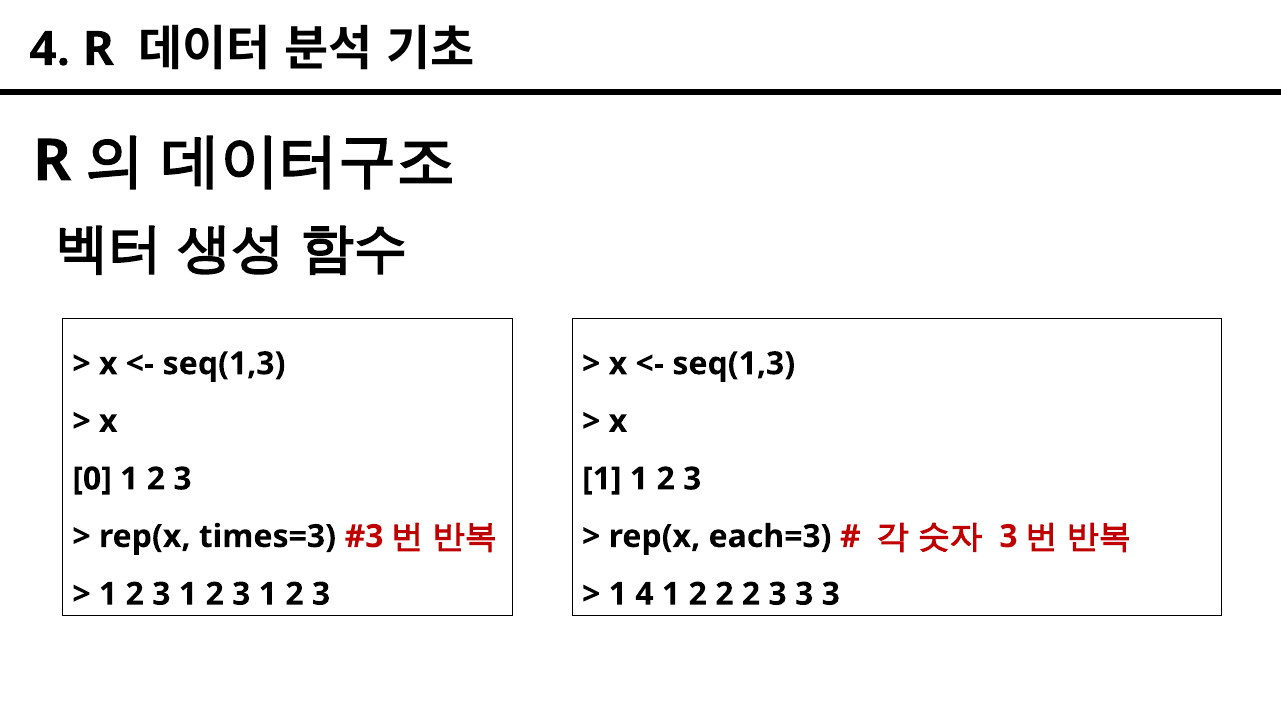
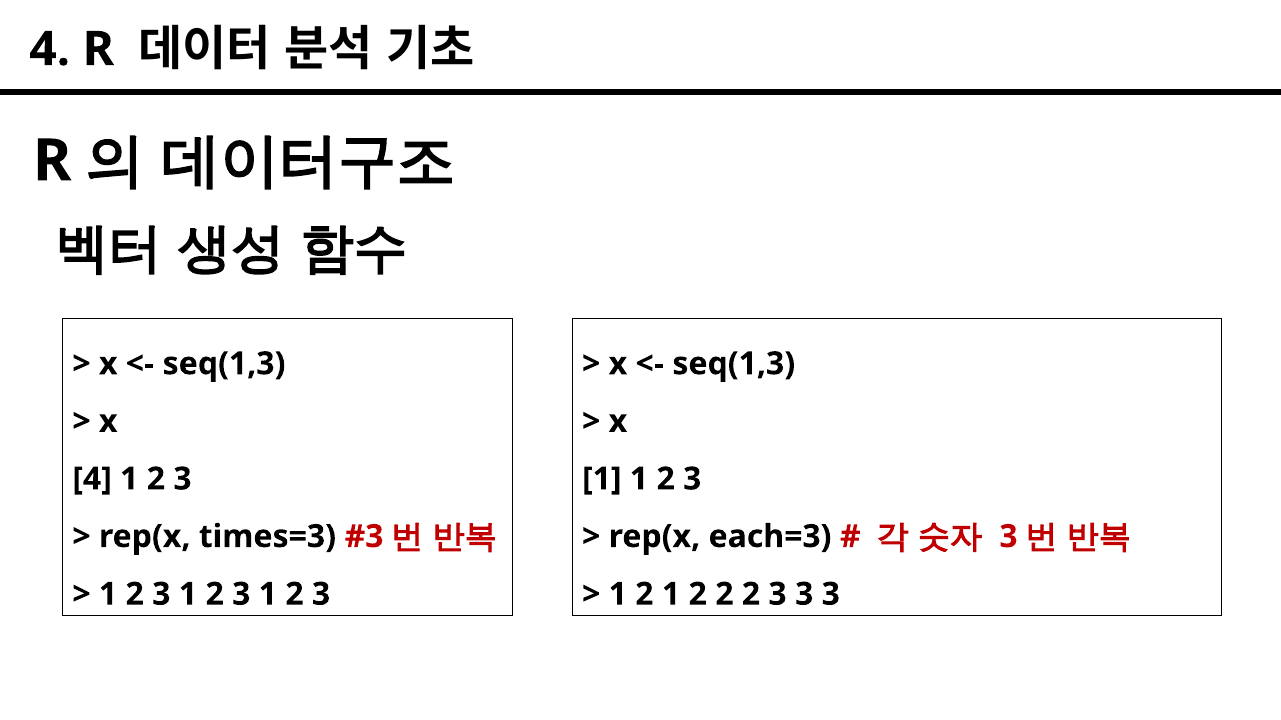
0 at (92, 479): 0 -> 4
4 at (644, 595): 4 -> 2
